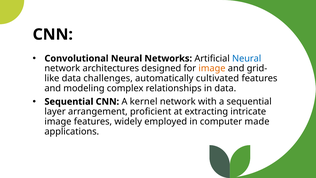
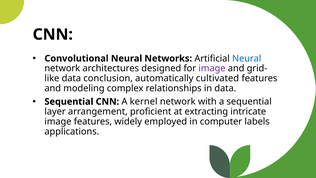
image at (212, 68) colour: orange -> purple
challenges: challenges -> conclusion
made: made -> labels
